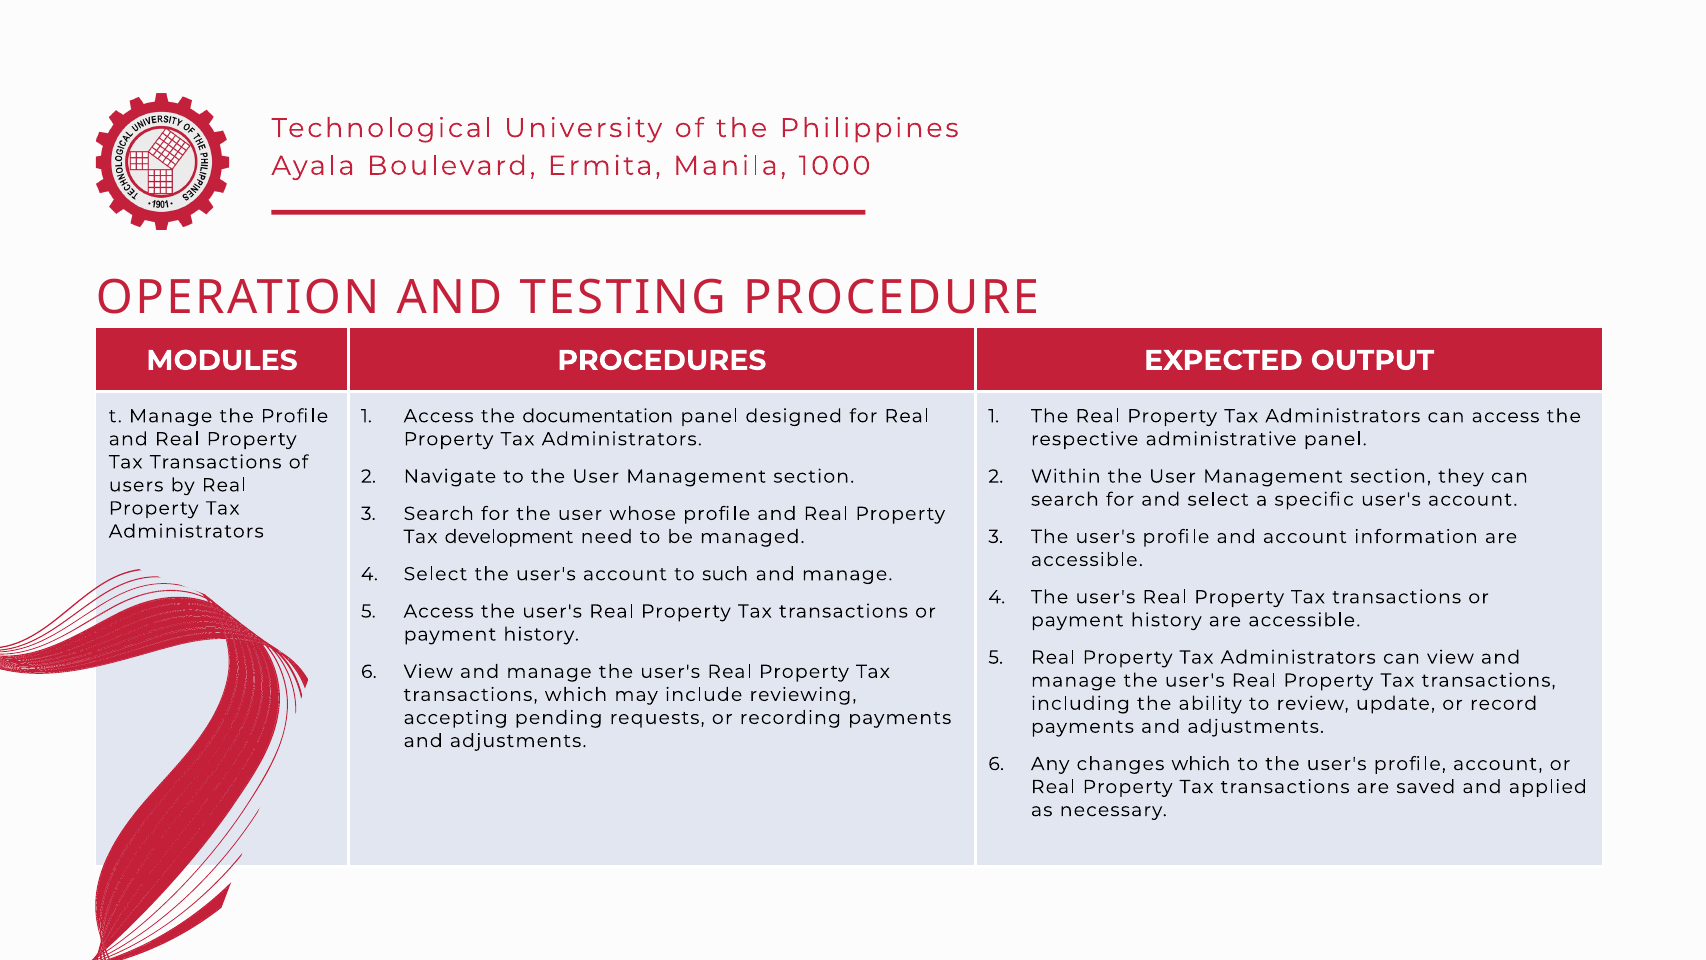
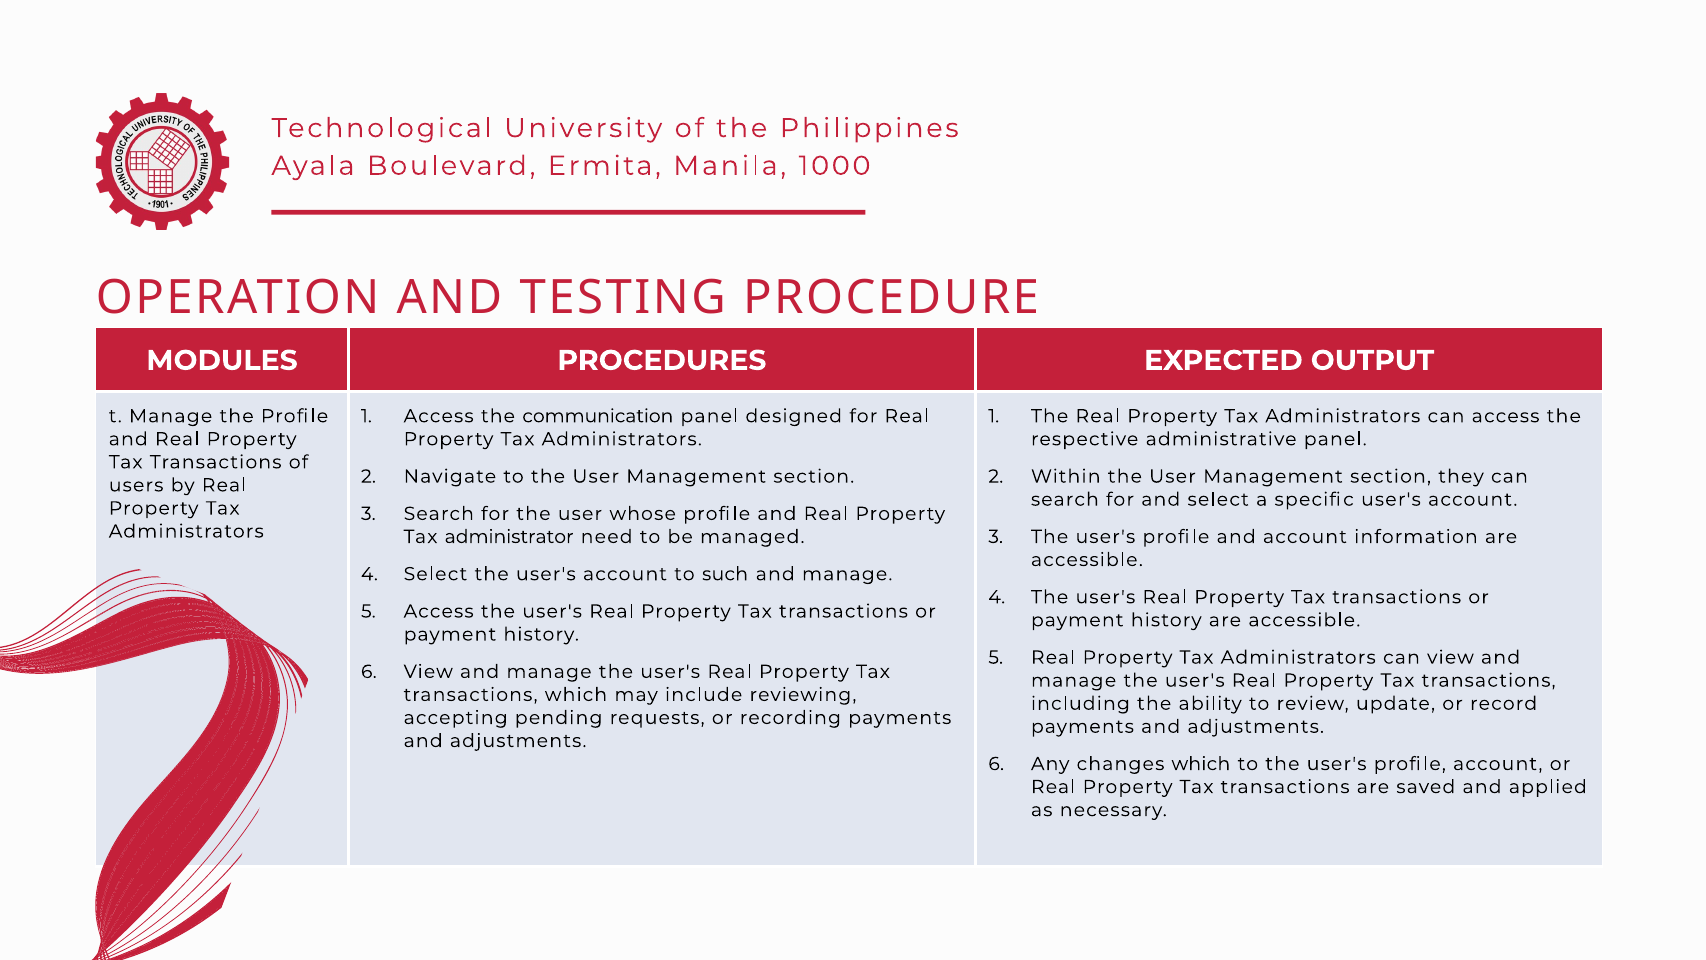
documentation: documentation -> communication
development: development -> administrator
